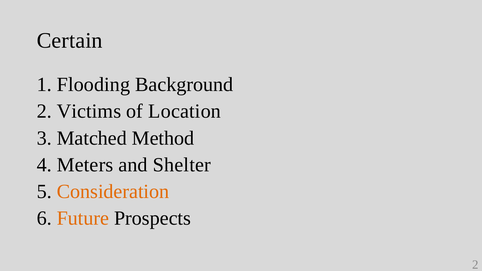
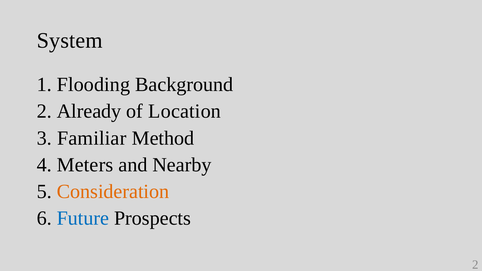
Certain: Certain -> System
Victims: Victims -> Already
Matched: Matched -> Familiar
Shelter: Shelter -> Nearby
Future colour: orange -> blue
